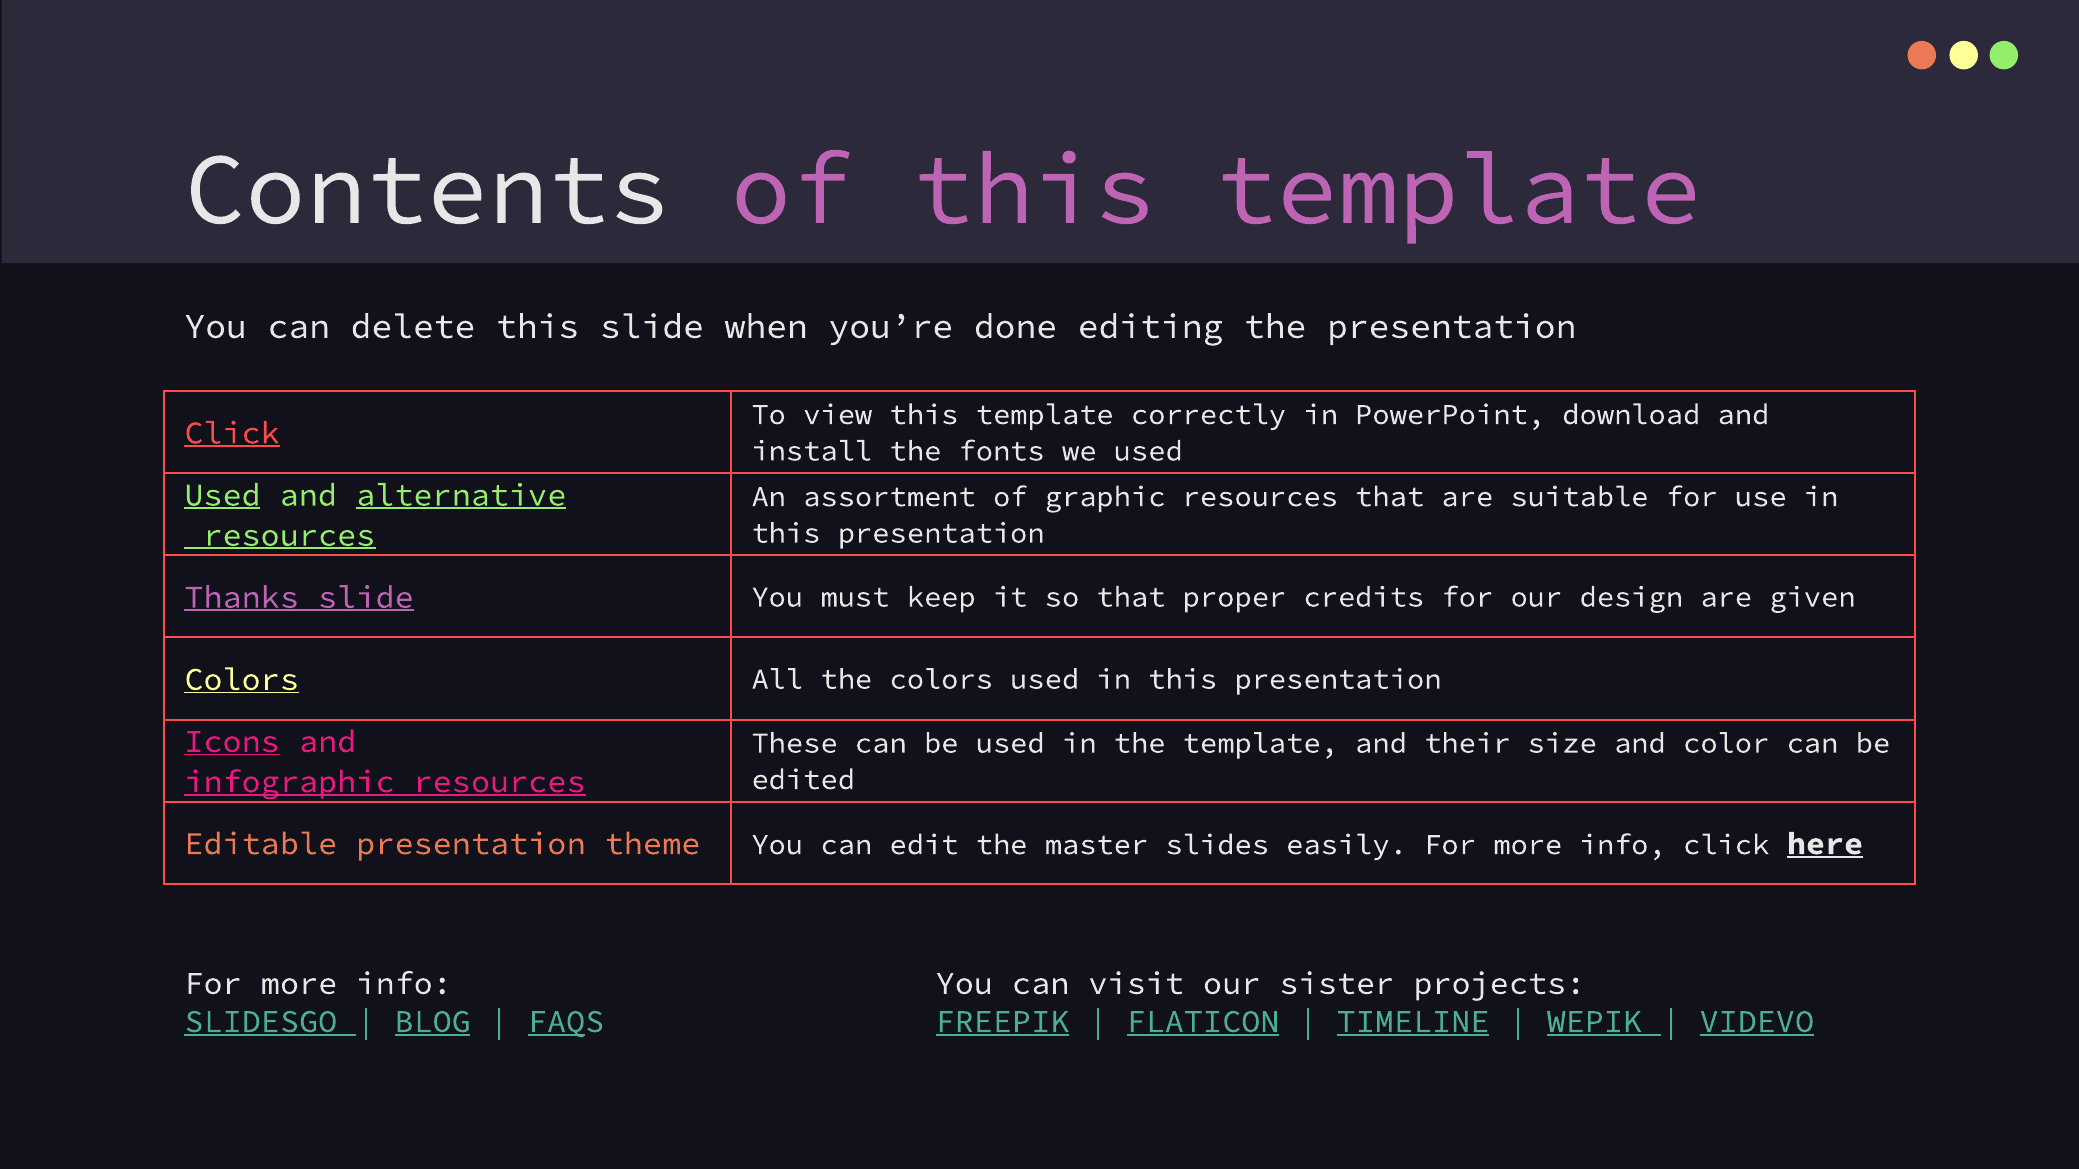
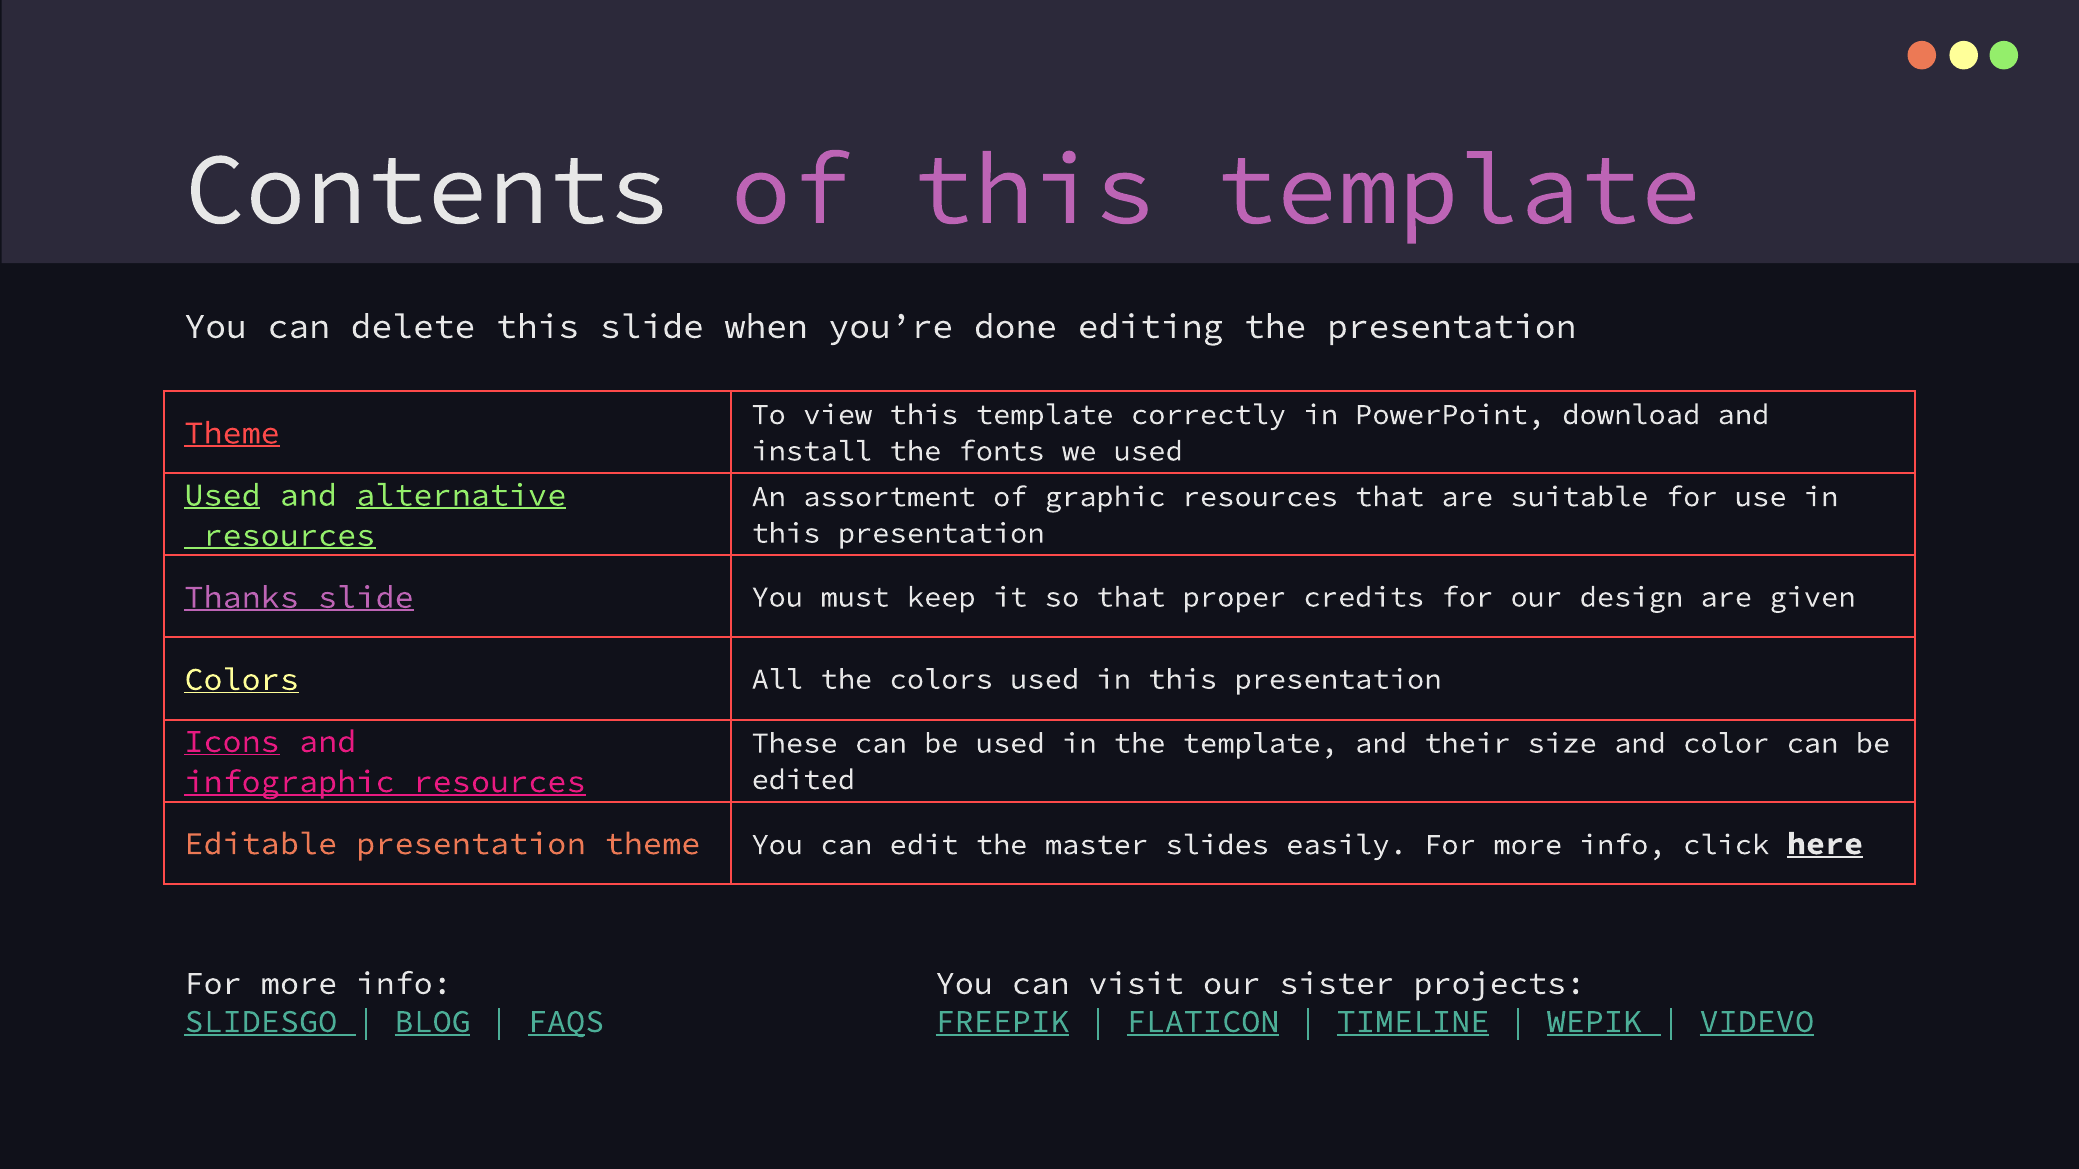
Click at (232, 433): Click -> Theme
